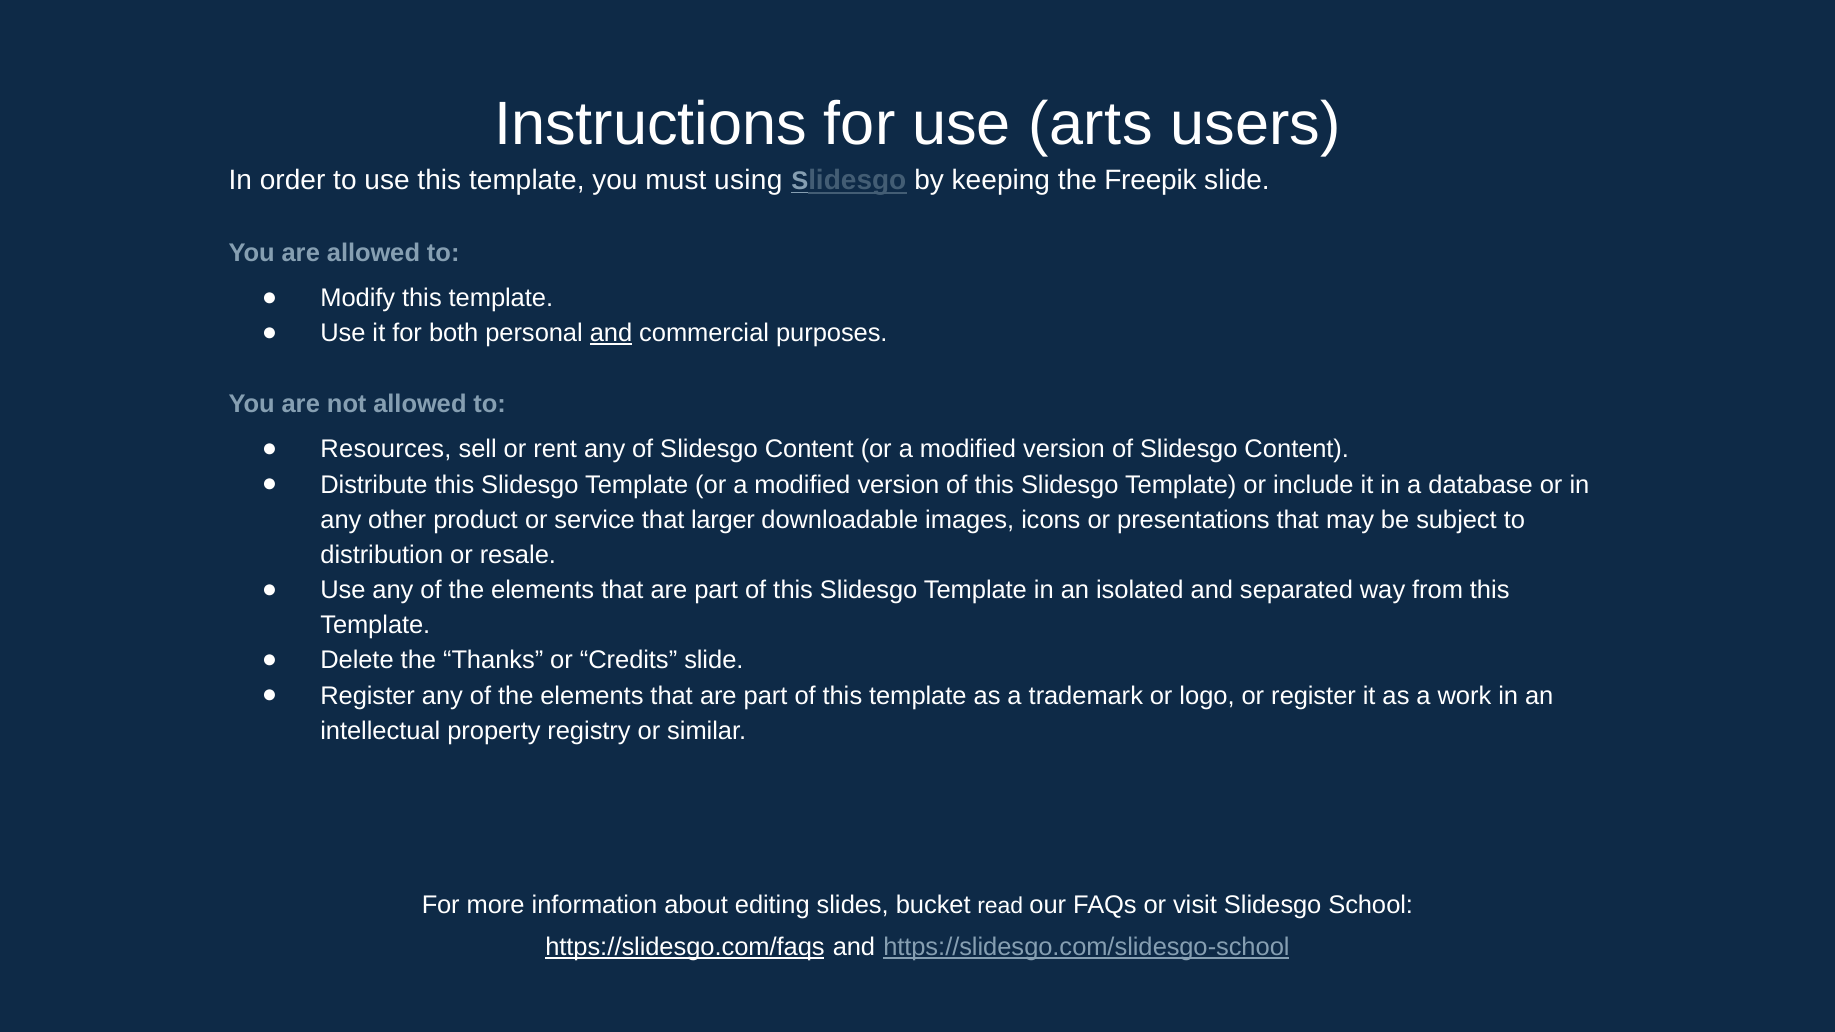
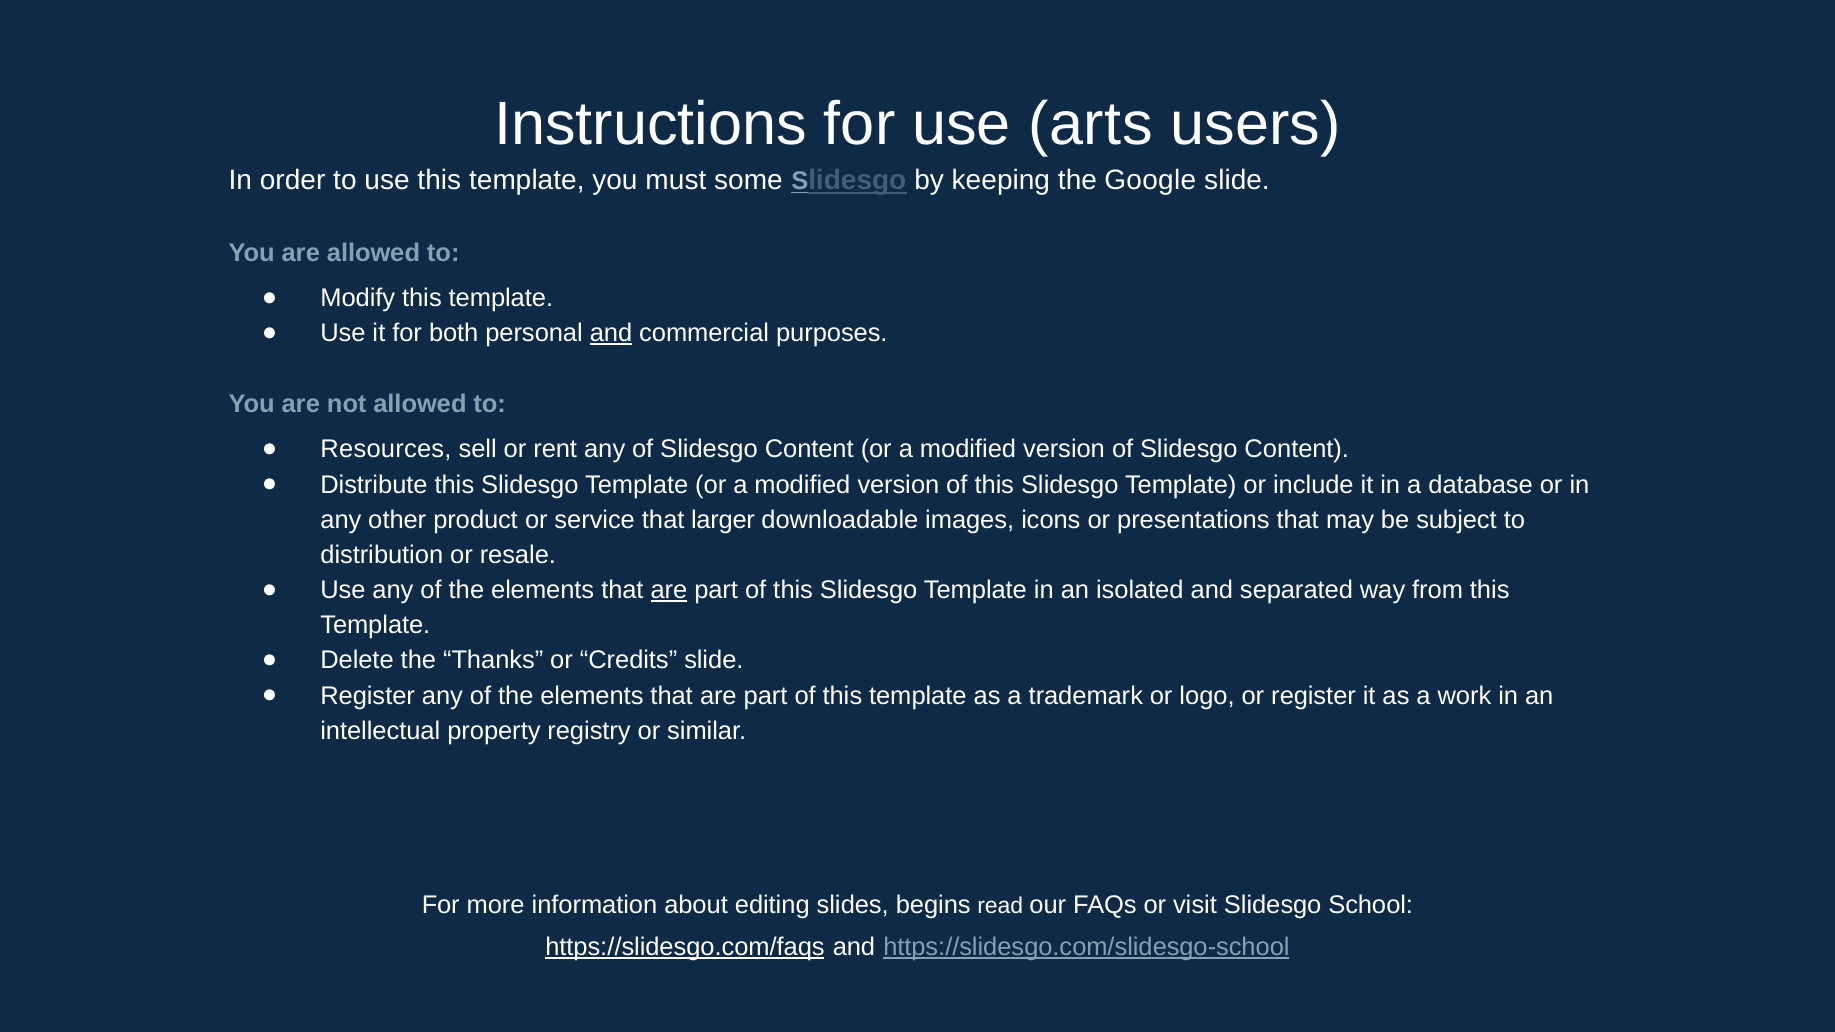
using: using -> some
Freepik: Freepik -> Google
are at (669, 590) underline: none -> present
bucket: bucket -> begins
